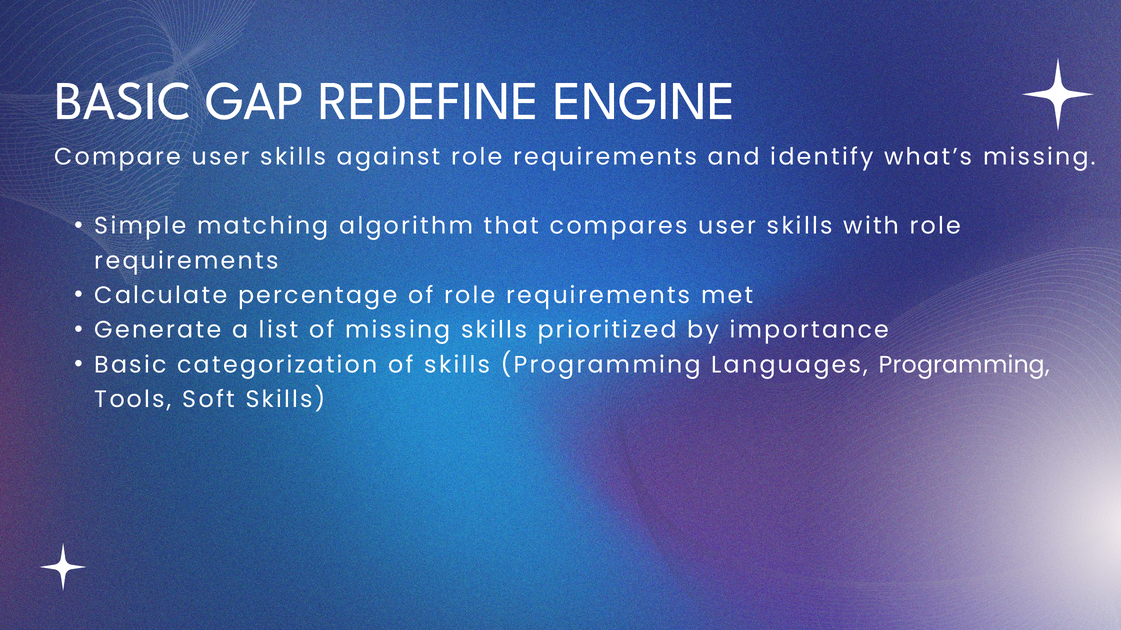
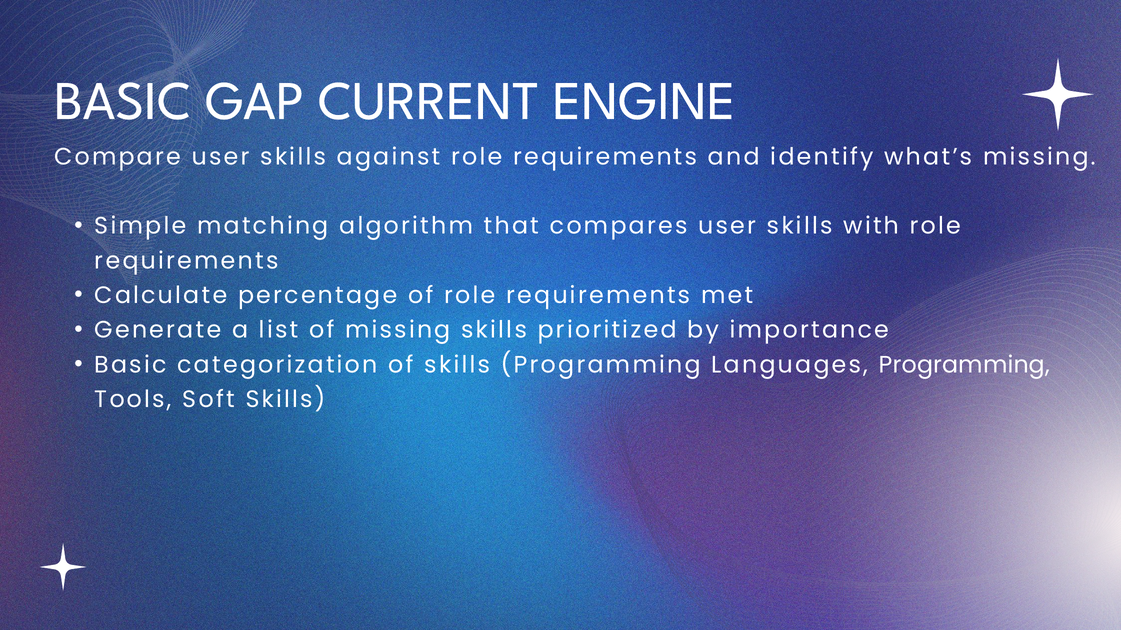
REDEFINE: REDEFINE -> CURRENT
